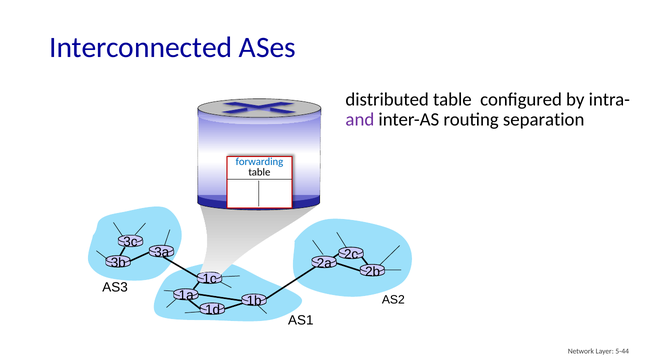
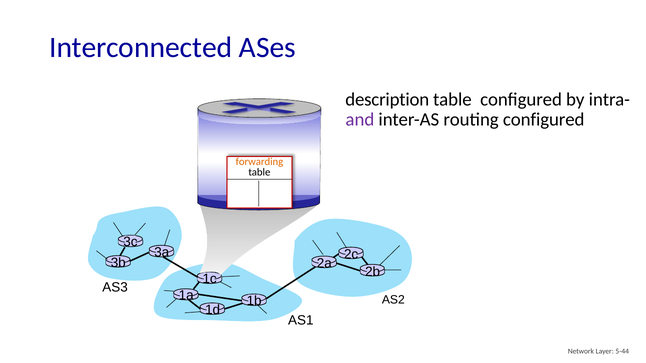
distributed: distributed -> description
routing separation: separation -> configured
forwarding colour: blue -> orange
